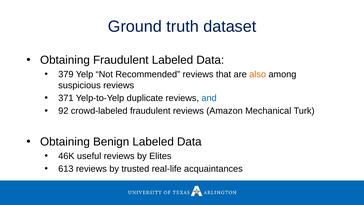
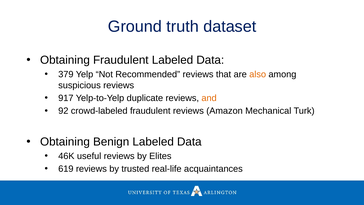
371: 371 -> 917
and colour: blue -> orange
613: 613 -> 619
